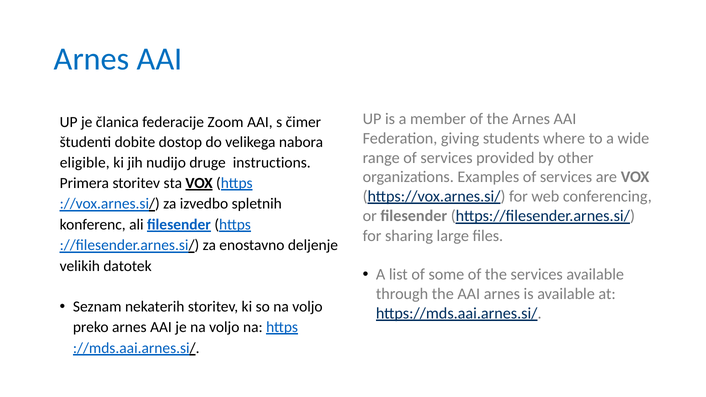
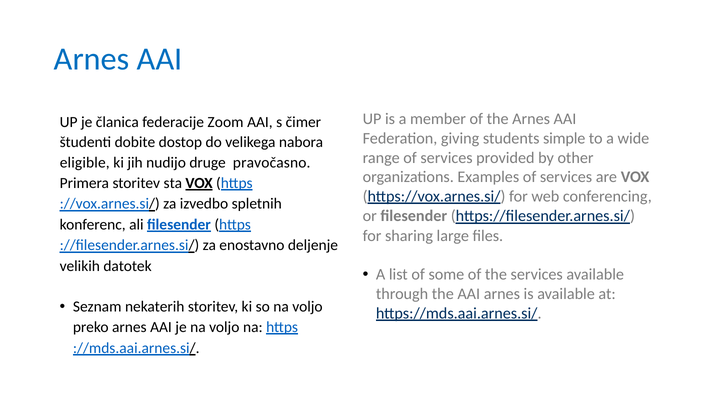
where: where -> simple
instructions: instructions -> pravočasno
